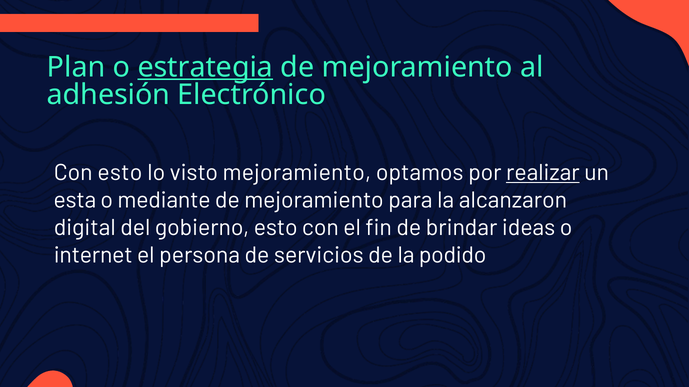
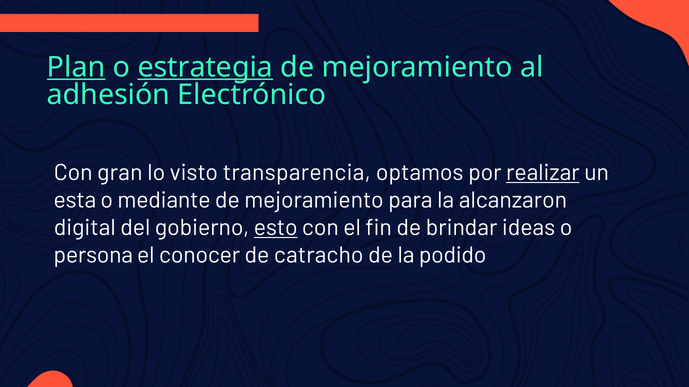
Plan underline: none -> present
Con esto: esto -> gran
visto mejoramiento: mejoramiento -> transparencia
esto at (276, 228) underline: none -> present
internet: internet -> persona
persona: persona -> conocer
servicios: servicios -> catracho
